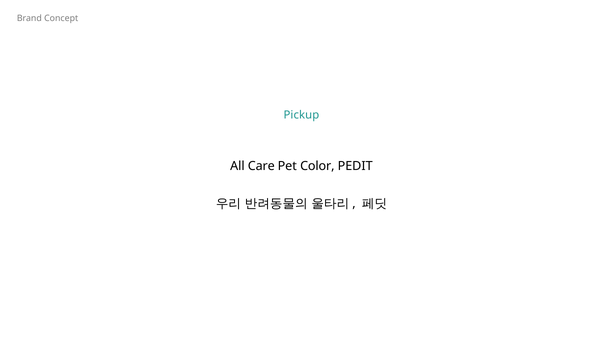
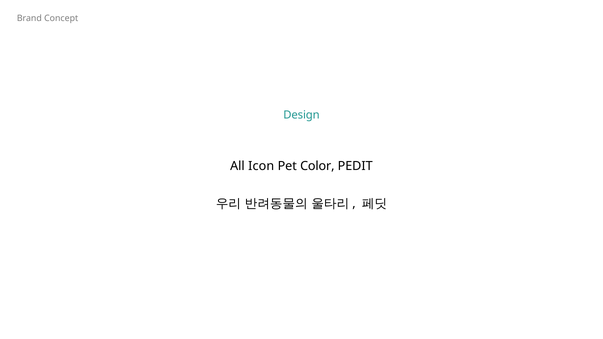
Pickup: Pickup -> Design
Care: Care -> Icon
